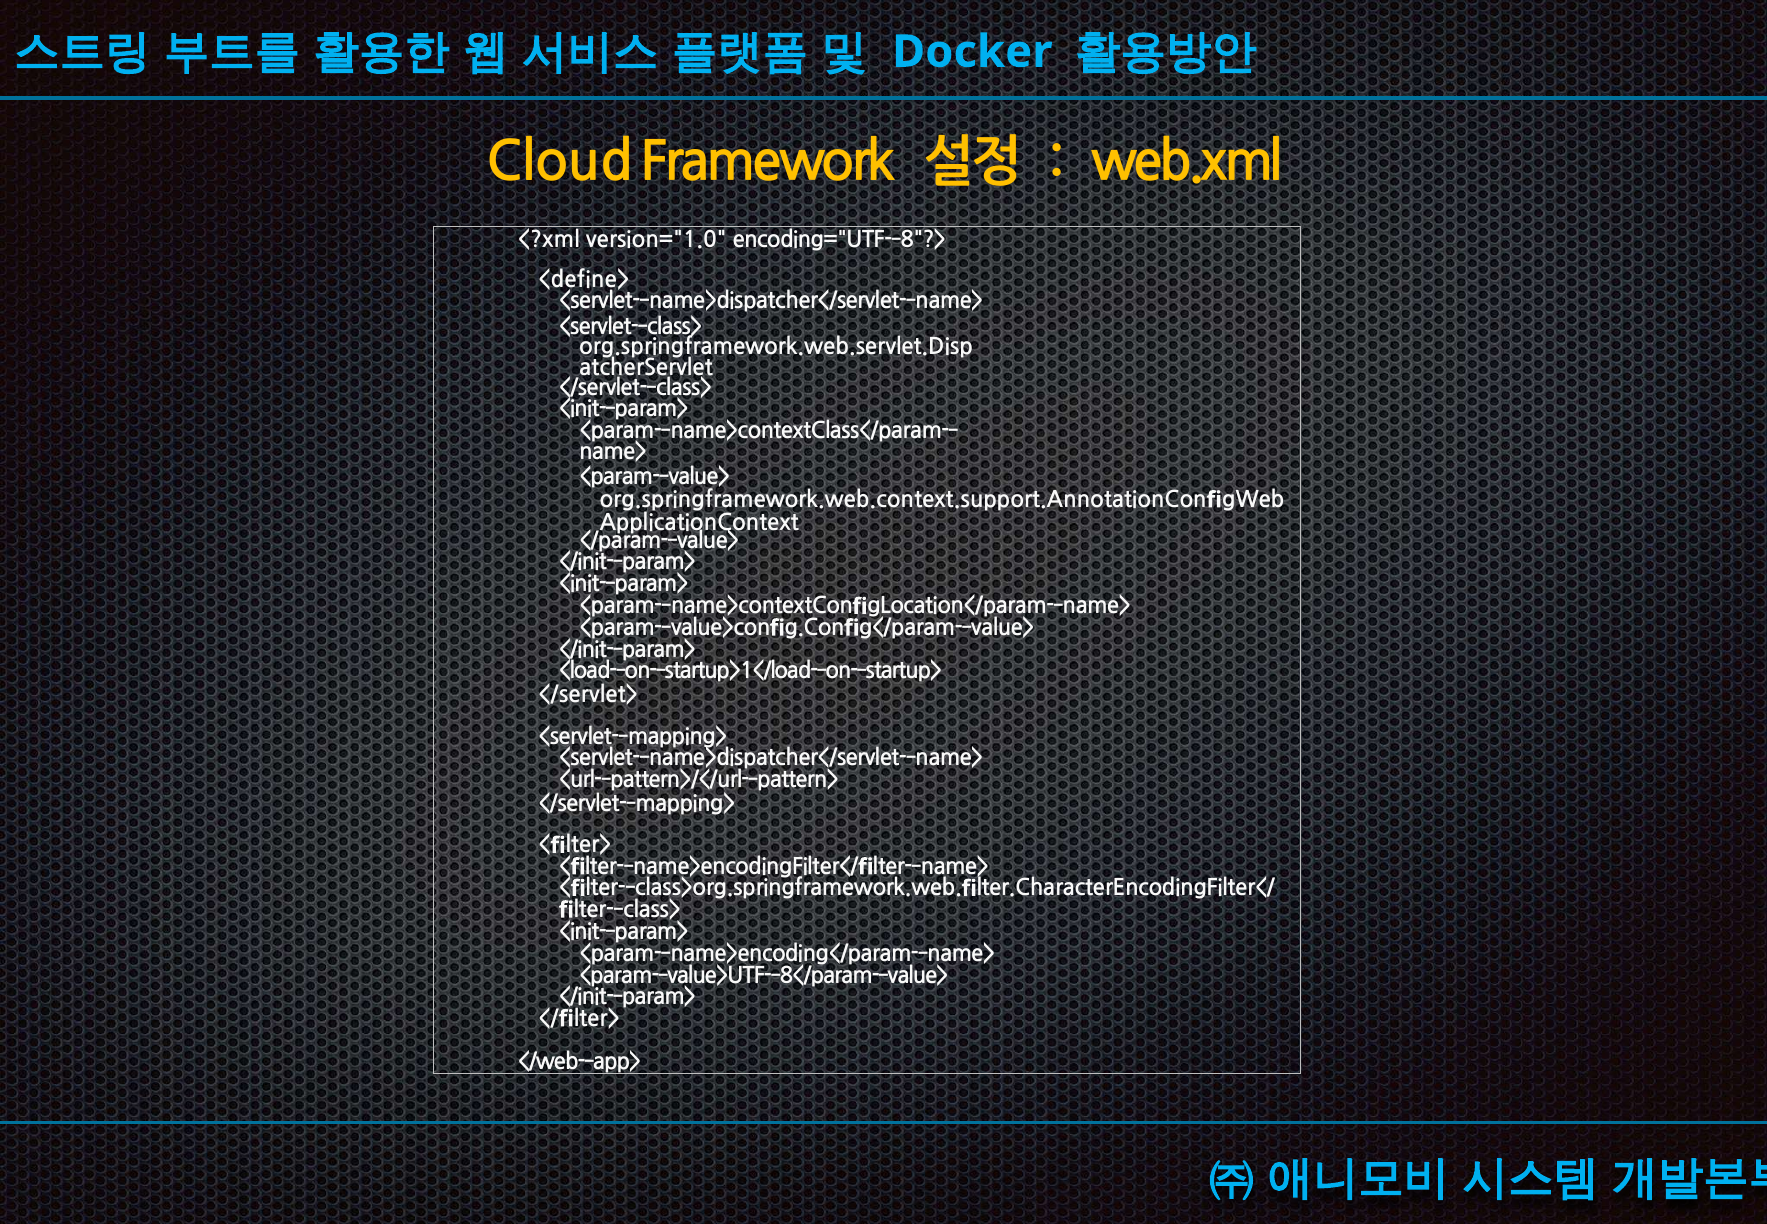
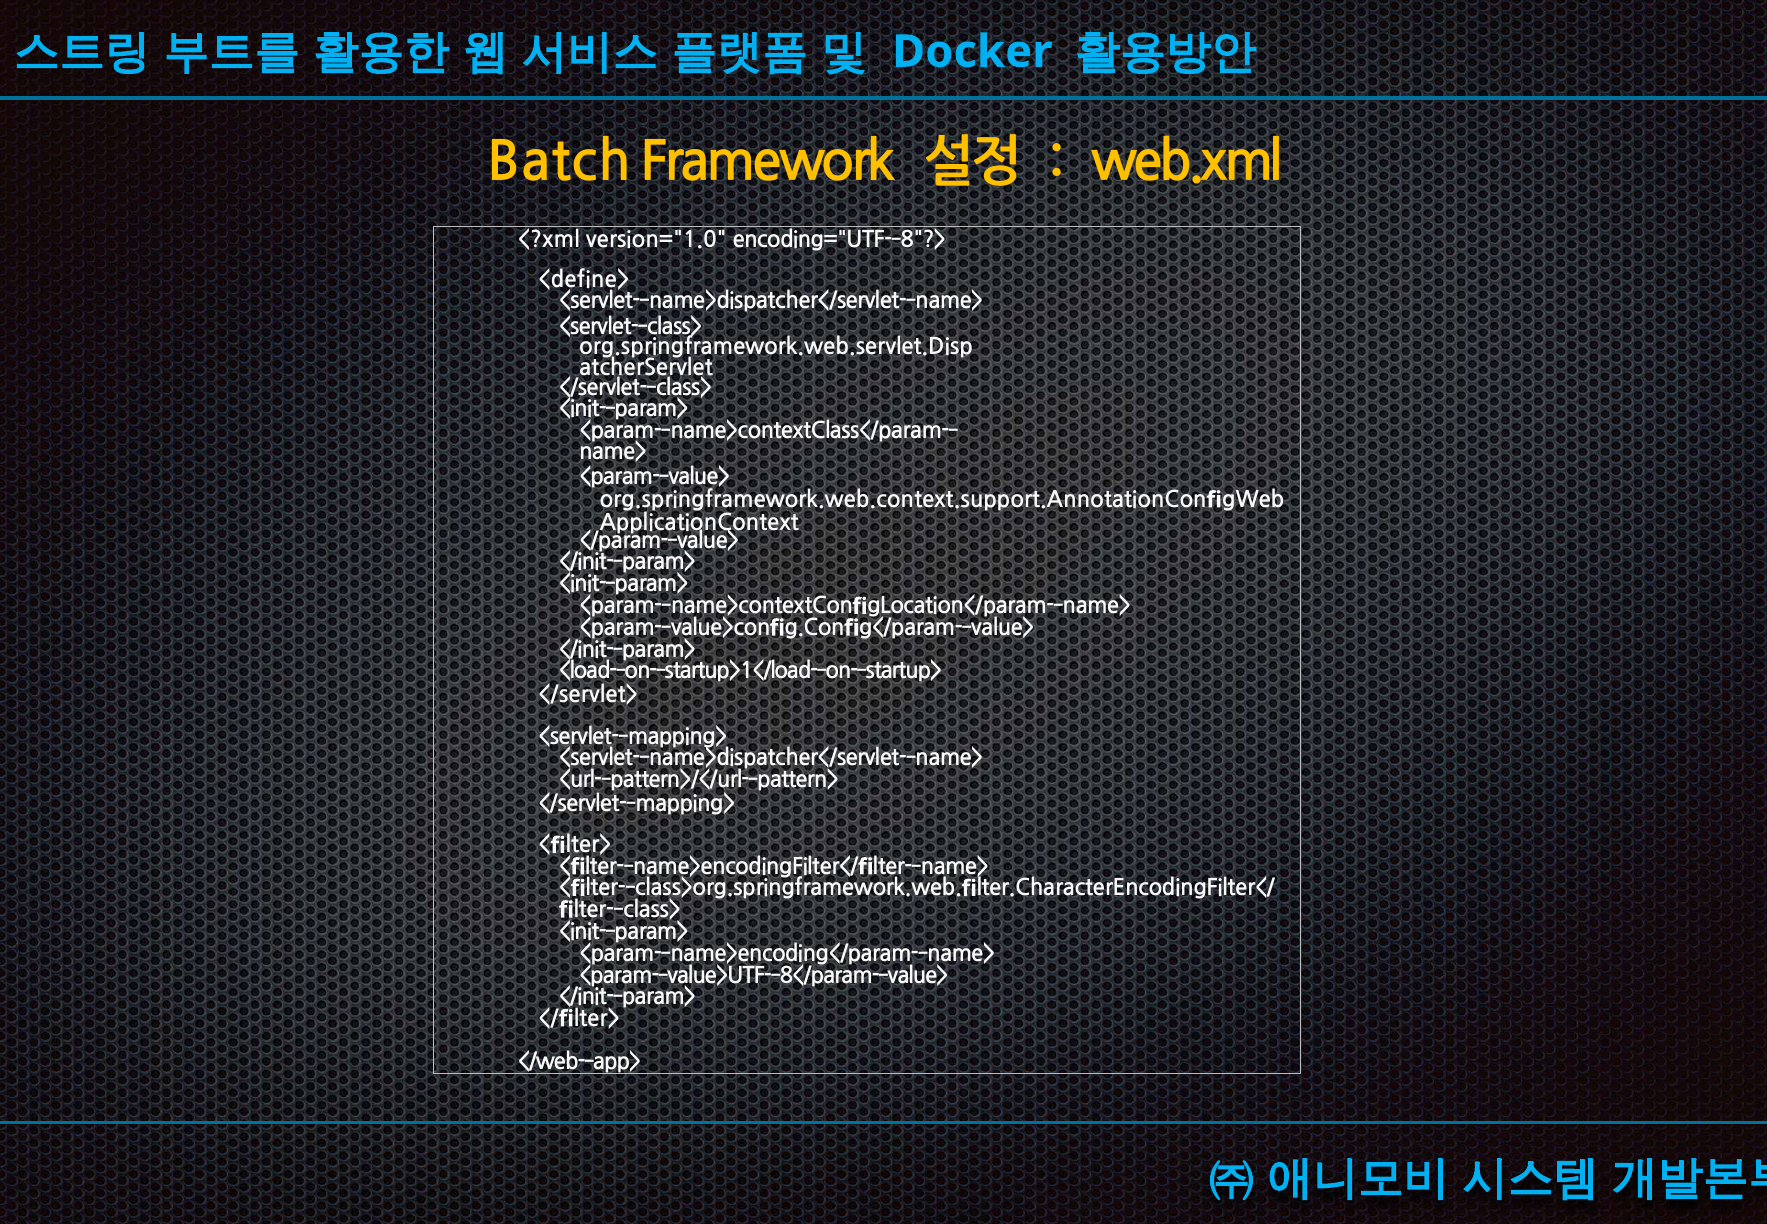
Cloud: Cloud -> Batch
